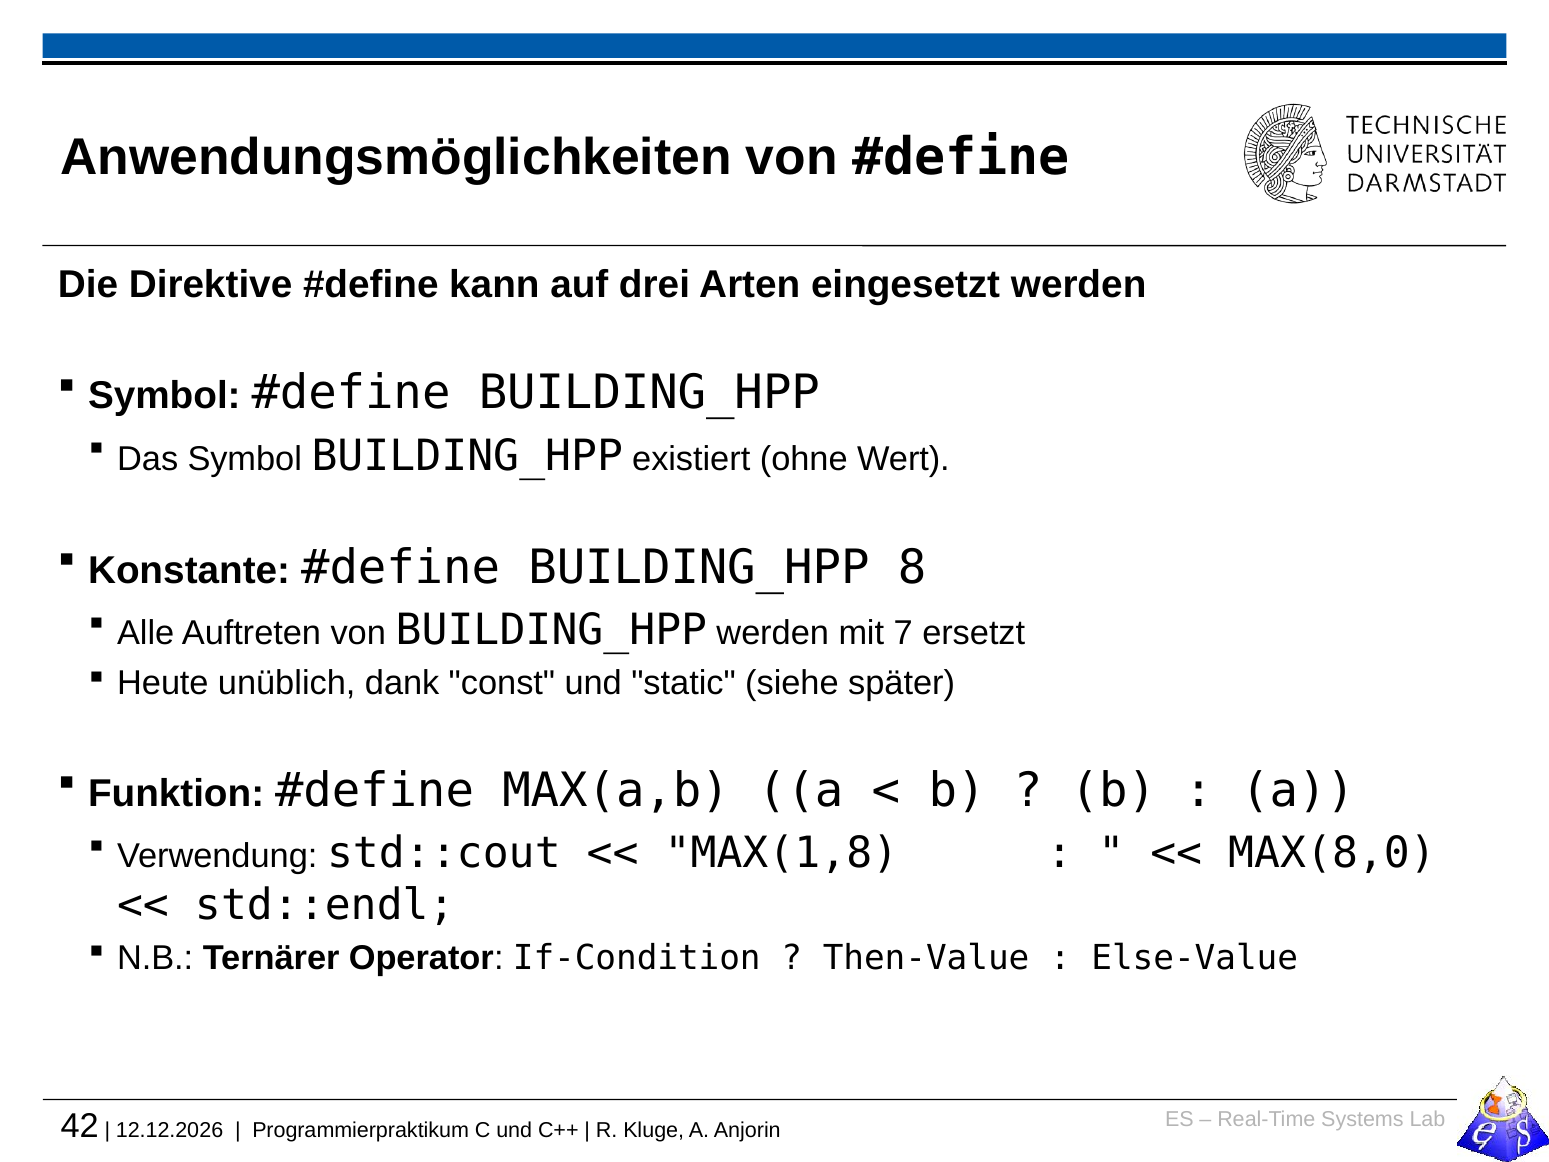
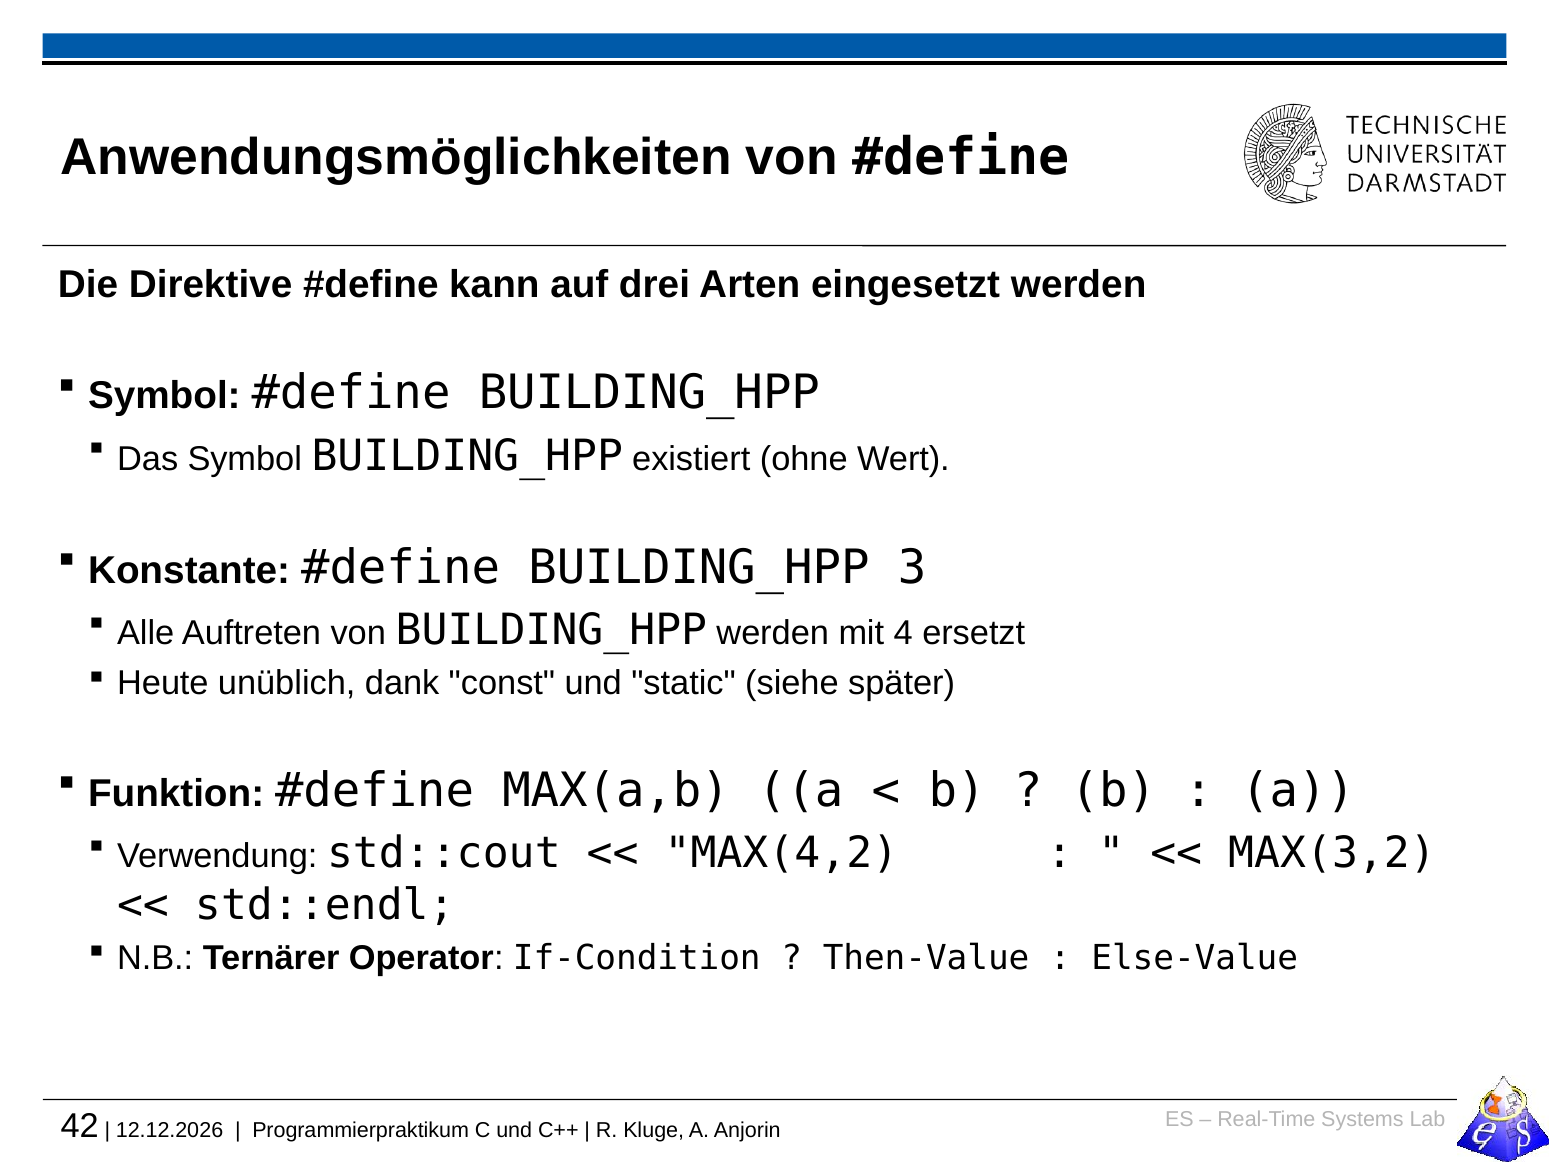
8: 8 -> 3
7: 7 -> 4
MAX(1,8: MAX(1,8 -> MAX(4,2
MAX(8,0: MAX(8,0 -> MAX(3,2
